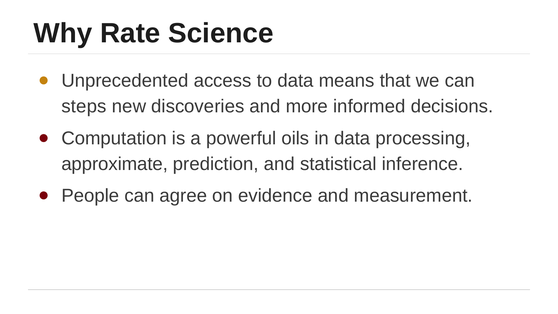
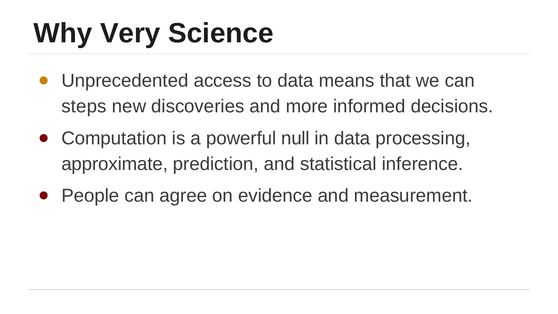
Rate: Rate -> Very
oils: oils -> null
